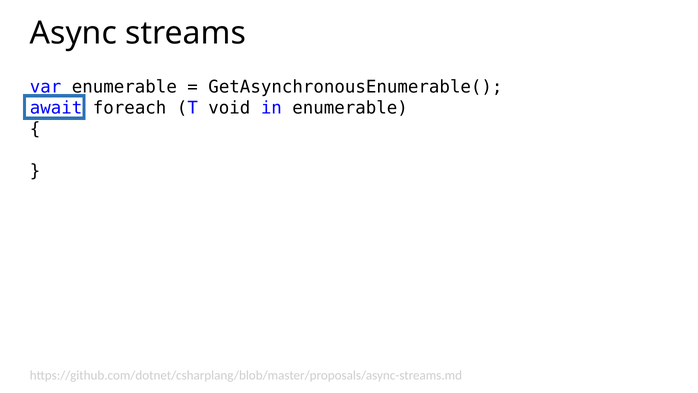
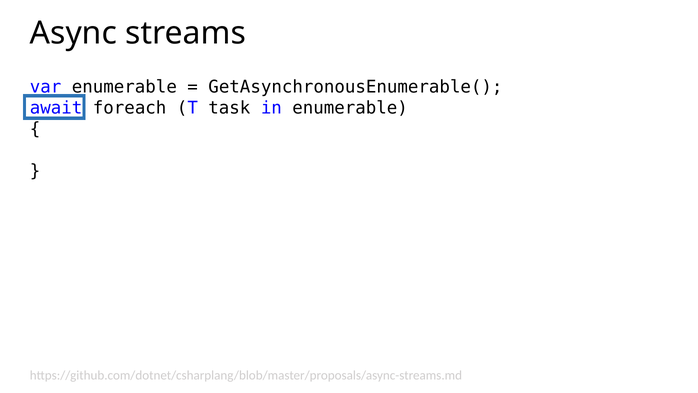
void: void -> task
